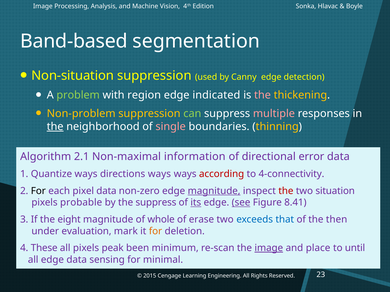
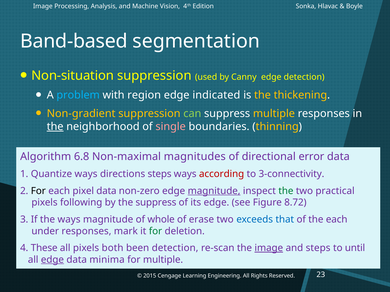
problem colour: light green -> light blue
the at (262, 95) colour: pink -> yellow
Non-problem: Non-problem -> Non-gradient
multiple at (274, 114) colour: pink -> yellow
2.1: 2.1 -> 6.8
information: information -> magnitudes
directions ways: ways -> steps
4-connectivity: 4-connectivity -> 3-connectivity
the at (286, 191) colour: red -> green
situation: situation -> practical
probable: probable -> following
its underline: present -> none
see underline: present -> none
8.41: 8.41 -> 8.72
the eight: eight -> ways
the then: then -> each
under evaluation: evaluation -> responses
for at (156, 231) colour: orange -> green
peak: peak -> both
been minimum: minimum -> detection
and place: place -> steps
edge at (52, 260) underline: none -> present
sensing: sensing -> minima
for minimal: minimal -> multiple
